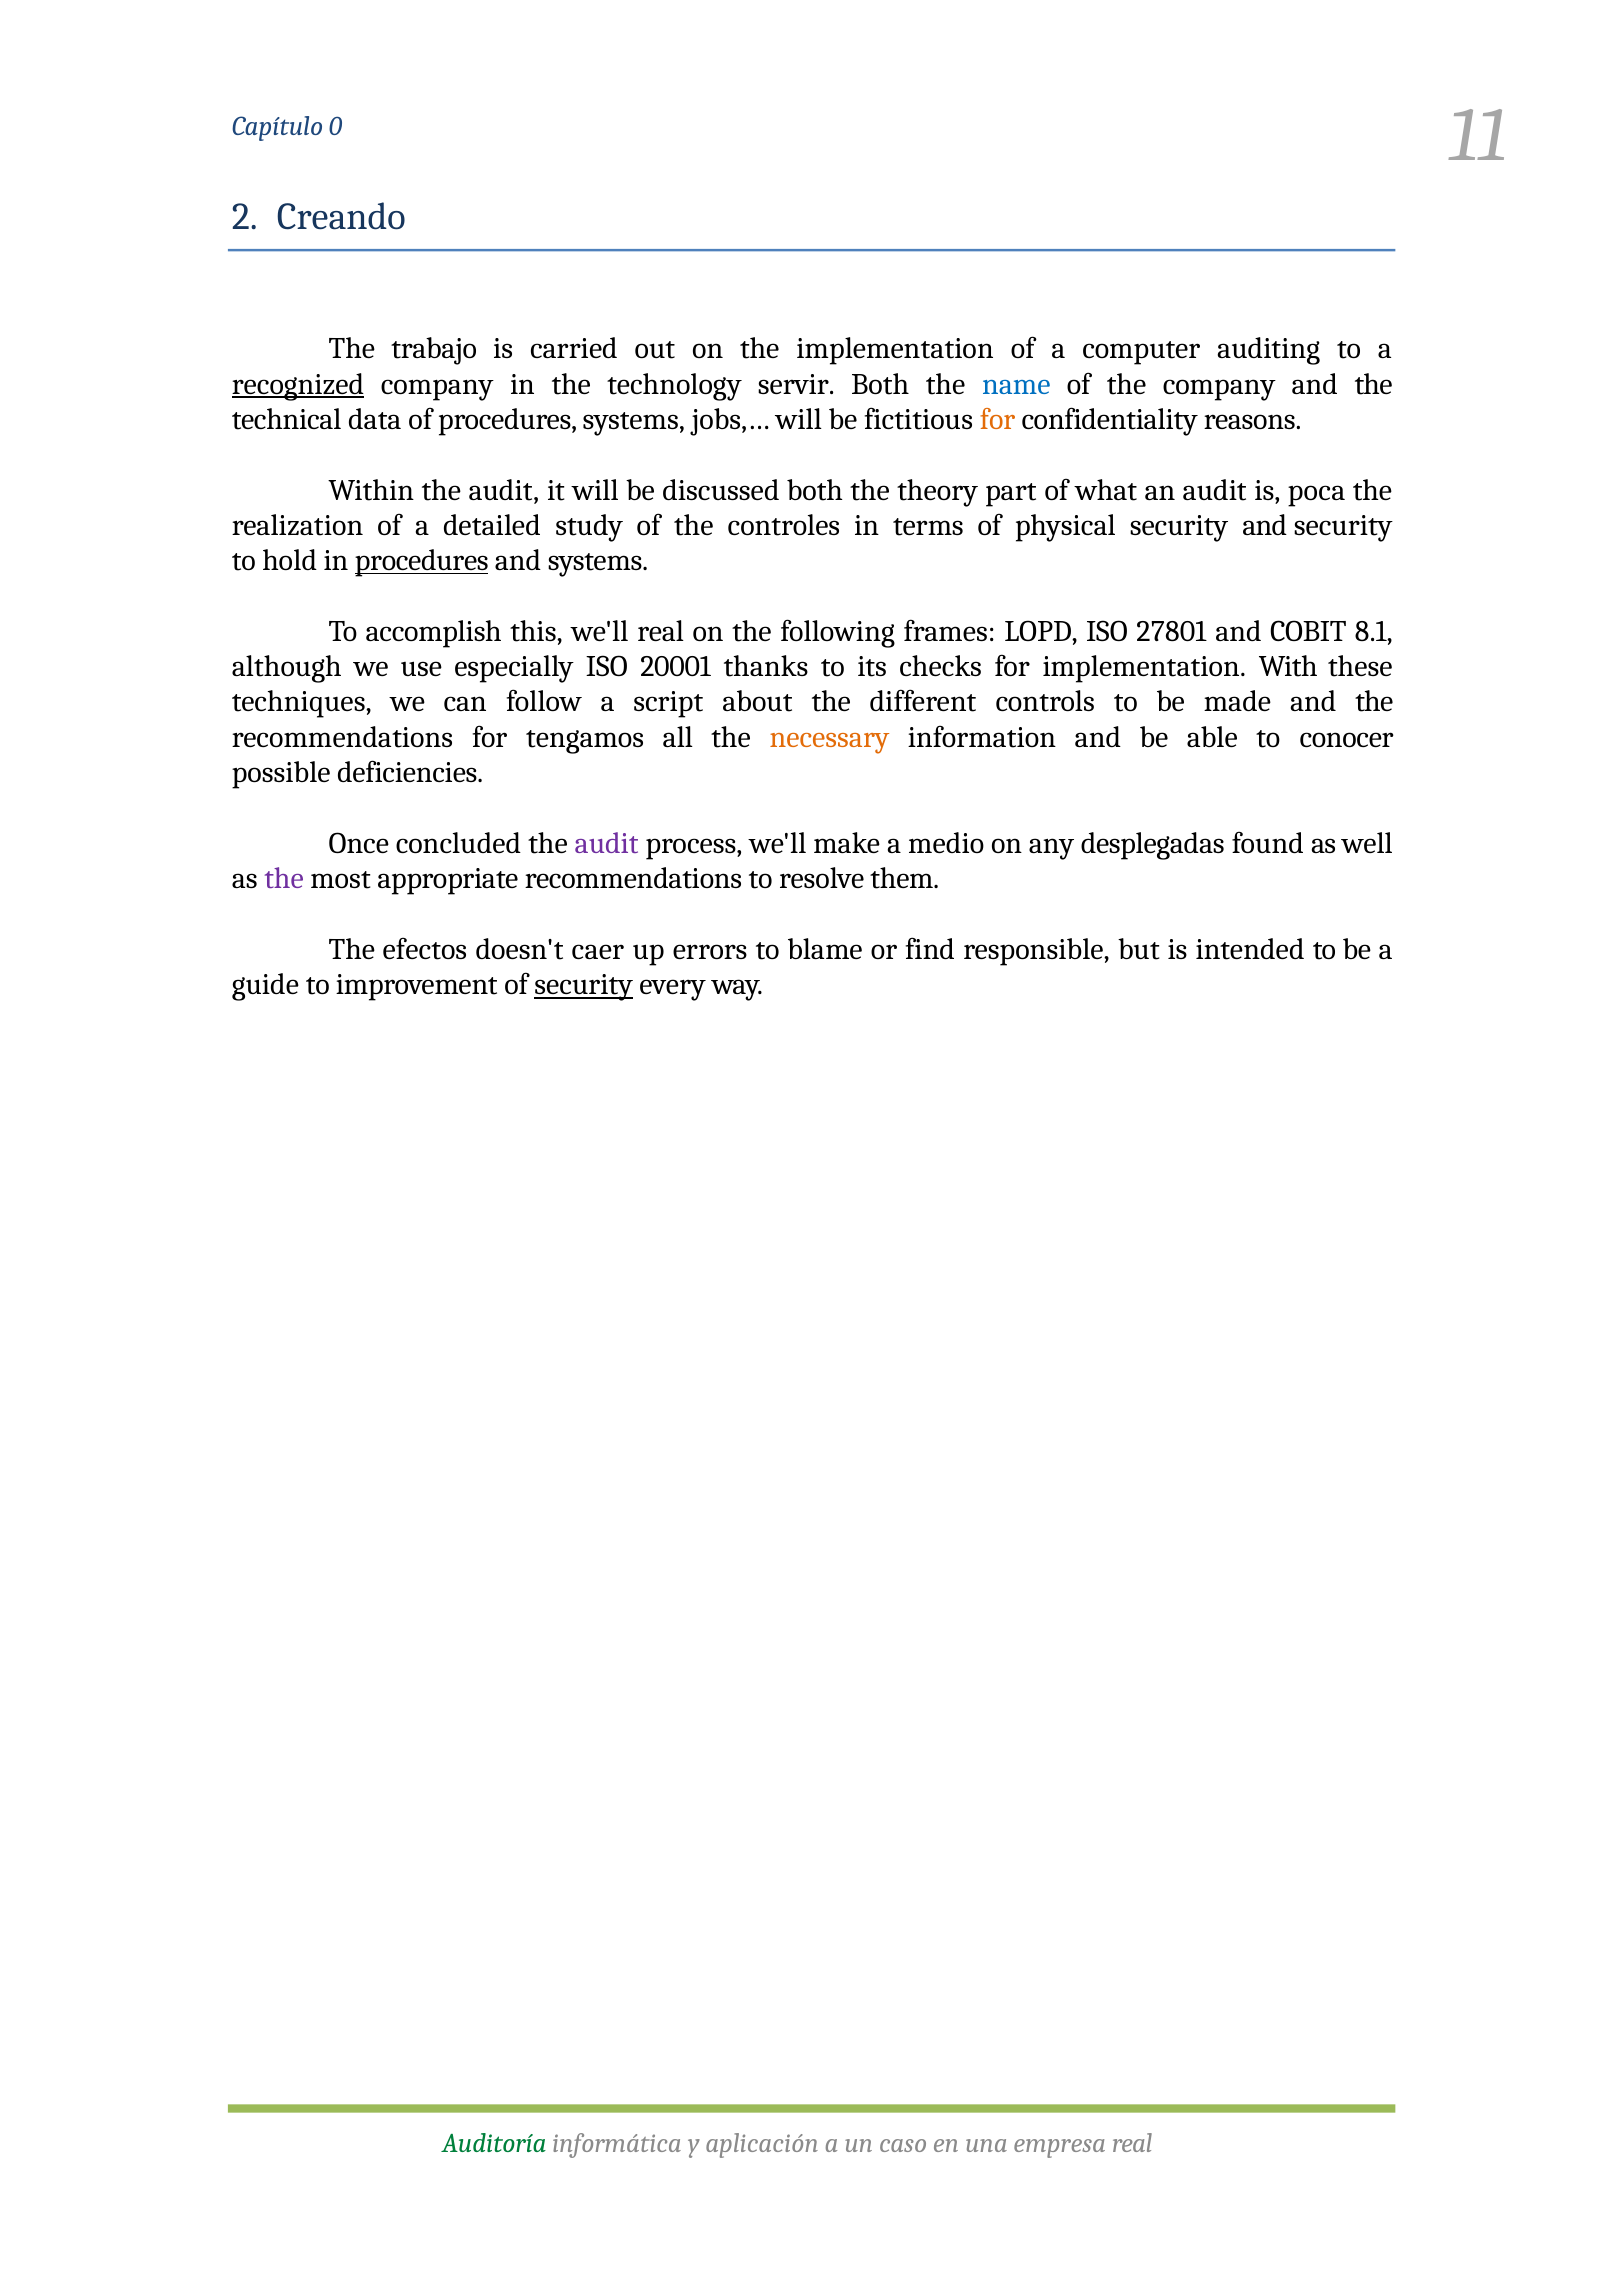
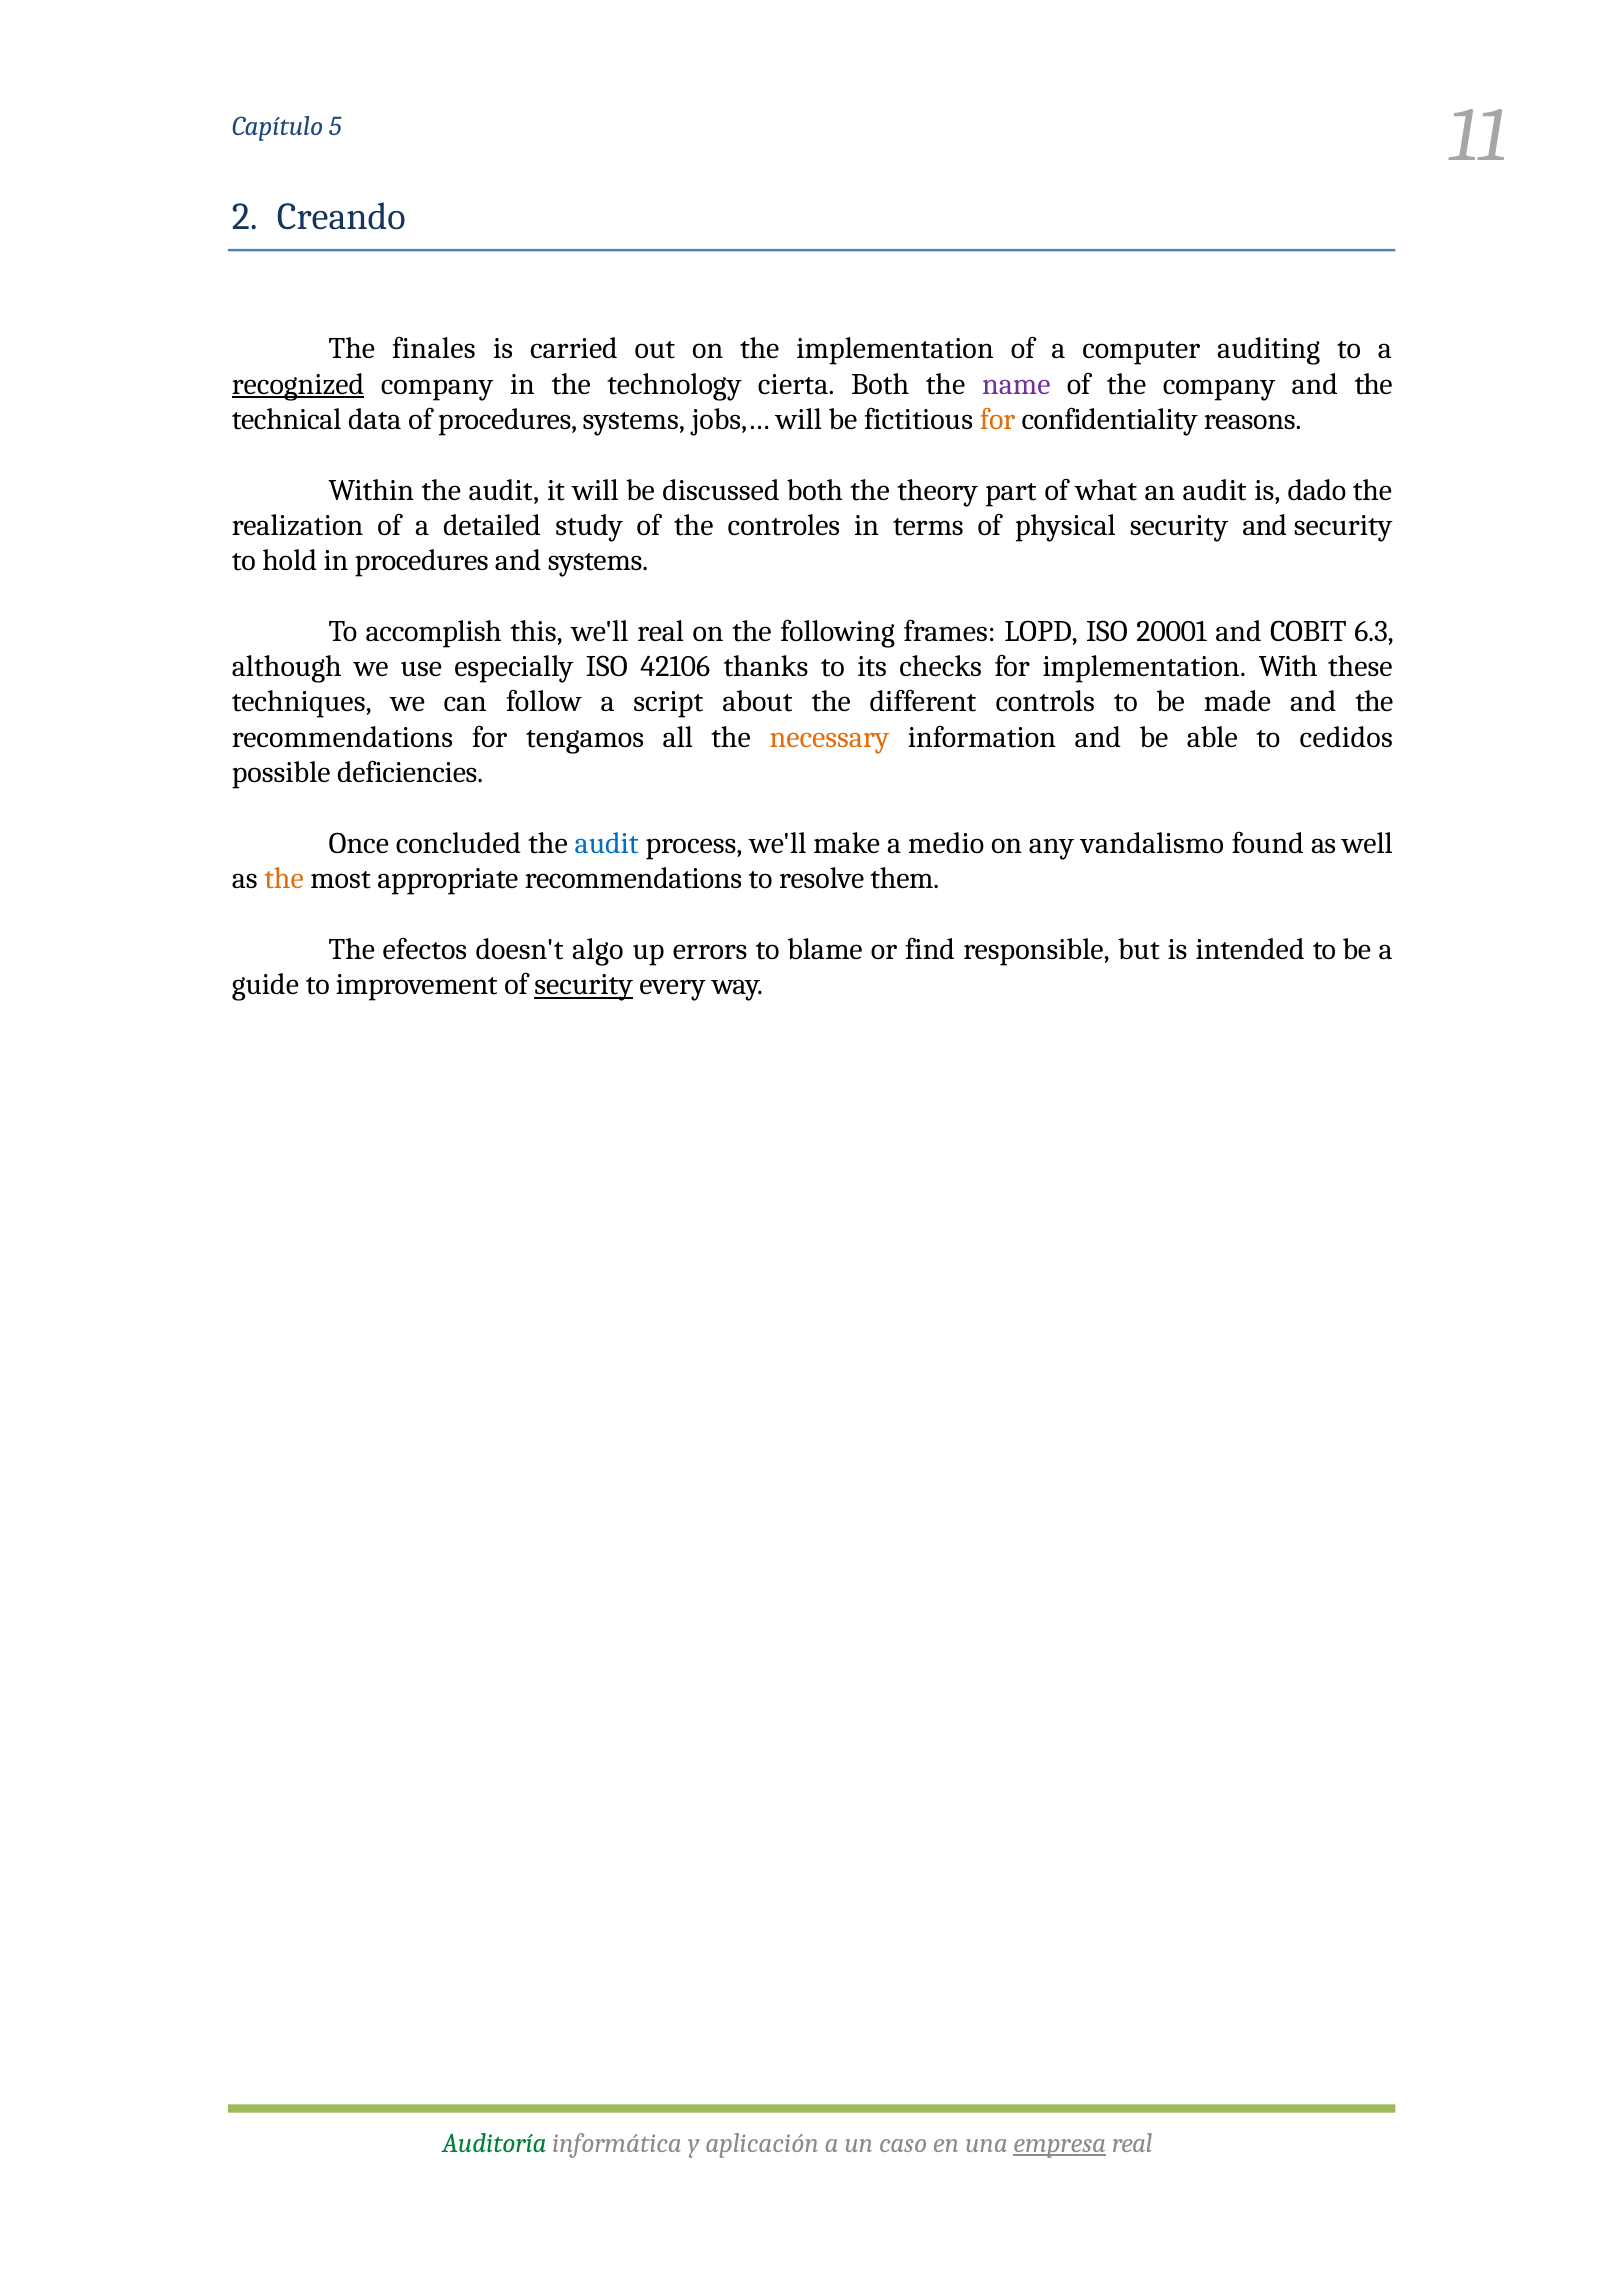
0: 0 -> 5
trabajo: trabajo -> finales
servir: servir -> cierta
name colour: blue -> purple
poca: poca -> dado
procedures at (422, 561) underline: present -> none
27801: 27801 -> 20001
8.1: 8.1 -> 6.3
20001: 20001 -> 42106
conocer: conocer -> cedidos
audit at (607, 844) colour: purple -> blue
desplegadas: desplegadas -> vandalismo
the at (284, 879) colour: purple -> orange
caer: caer -> algo
empresa underline: none -> present
